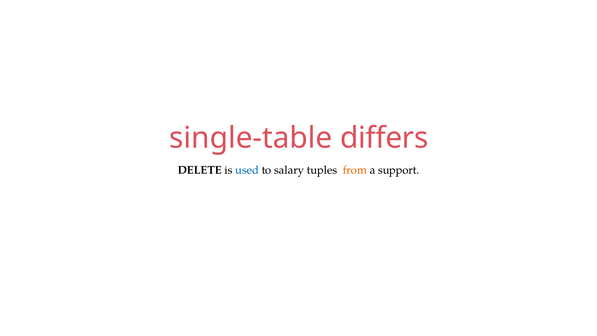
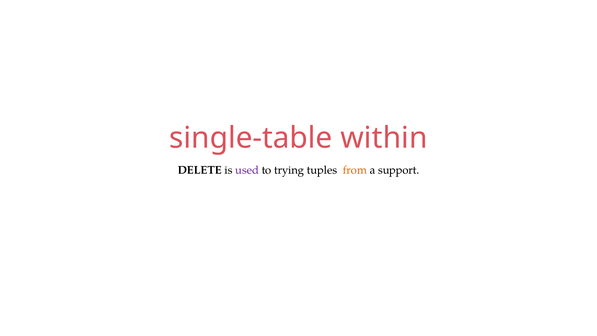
differs: differs -> within
used colour: blue -> purple
salary: salary -> trying
